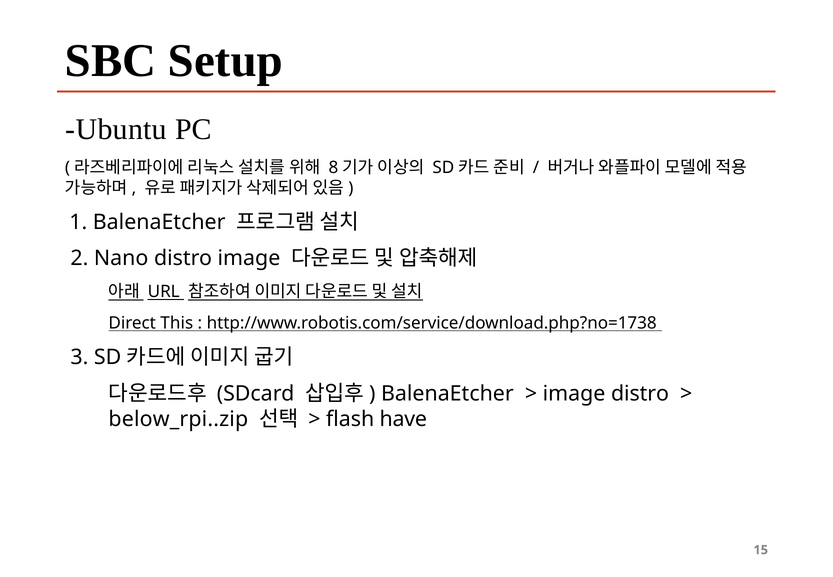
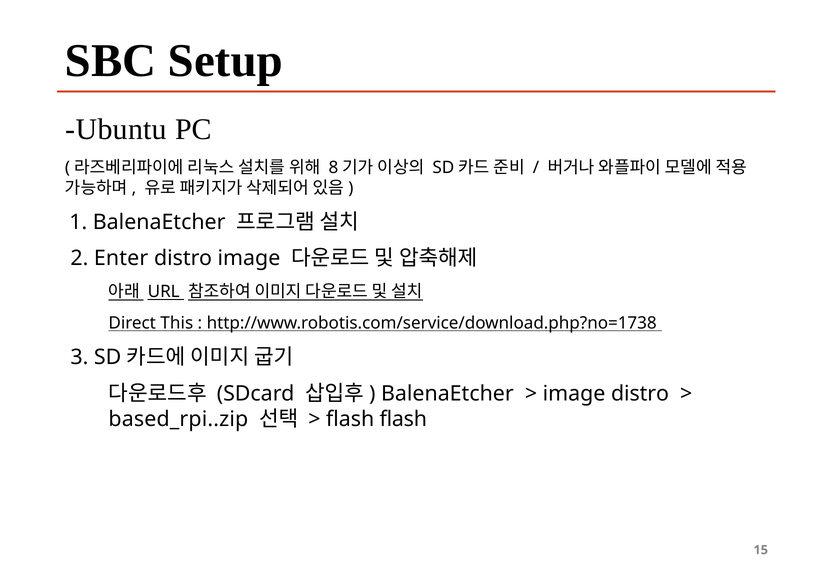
Nano: Nano -> Enter
below_rpi..zip: below_rpi..zip -> based_rpi..zip
flash have: have -> flash
